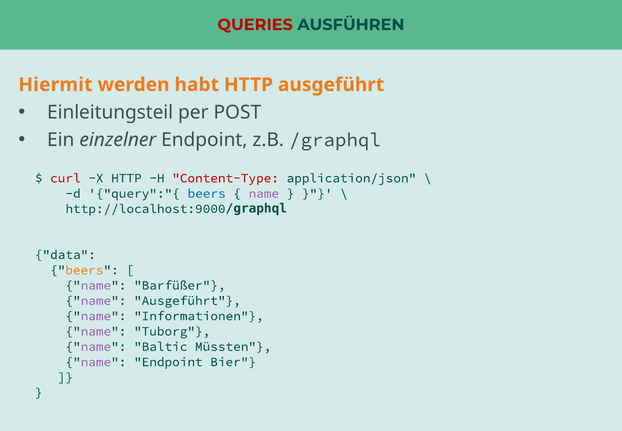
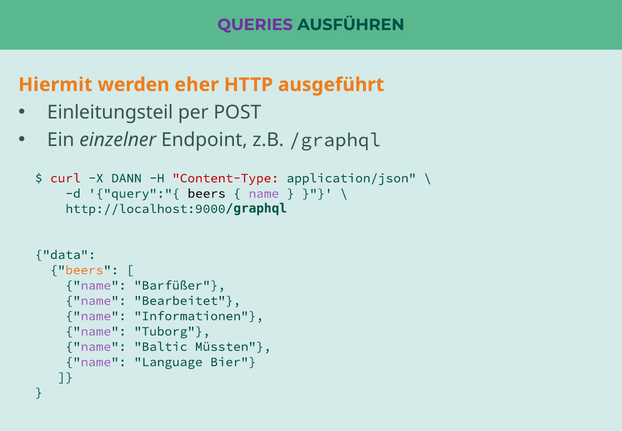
QUERIES colour: red -> purple
habt: habt -> eher
X HTTP: HTTP -> DANN
beers at (207, 193) colour: blue -> black
name Ausgeführt: Ausgeführt -> Bearbeitet
name Endpoint: Endpoint -> Language
